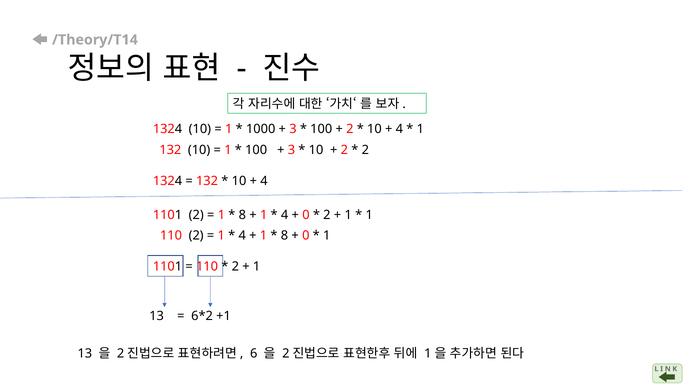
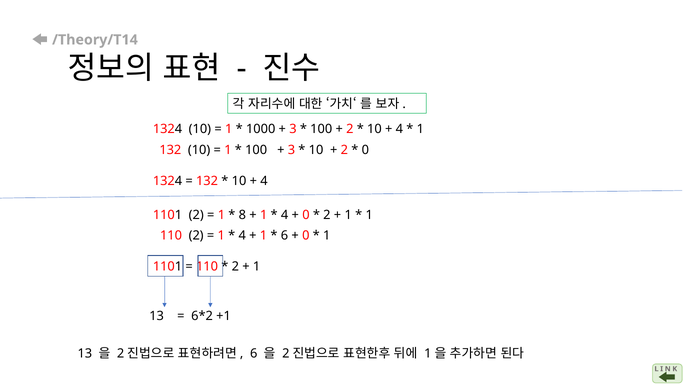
2 at (365, 150): 2 -> 0
8 at (284, 236): 8 -> 6
